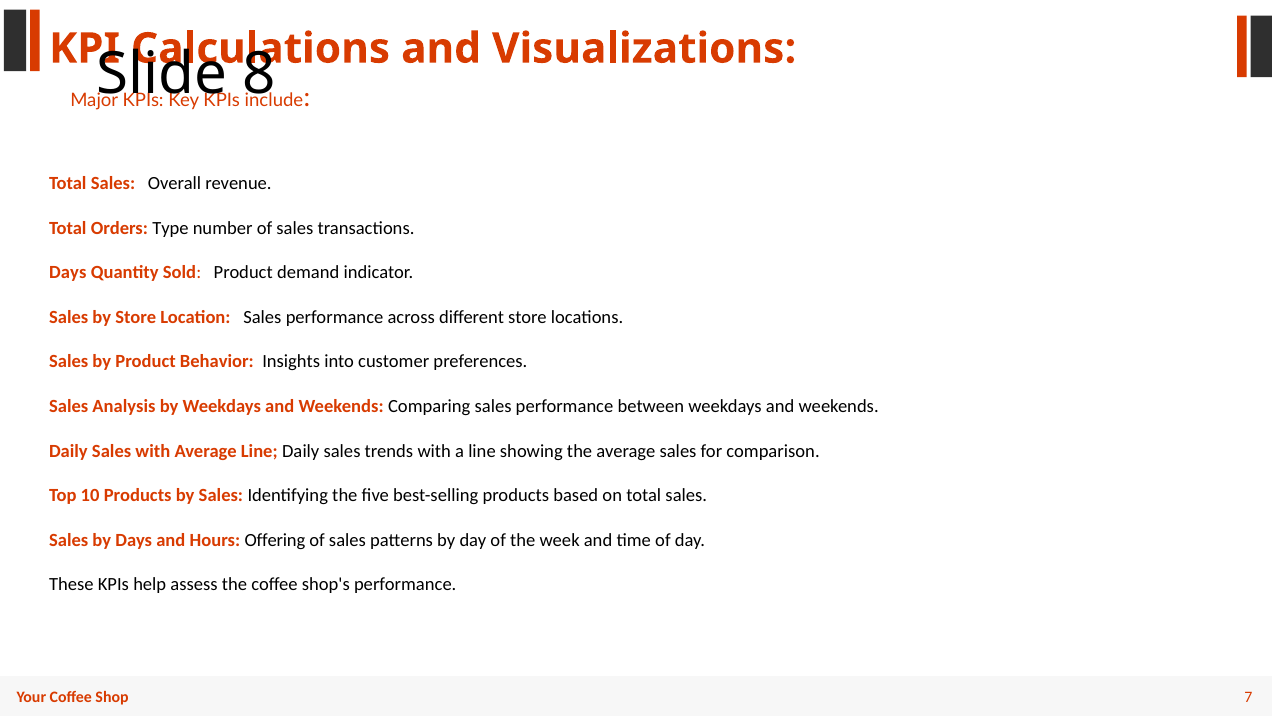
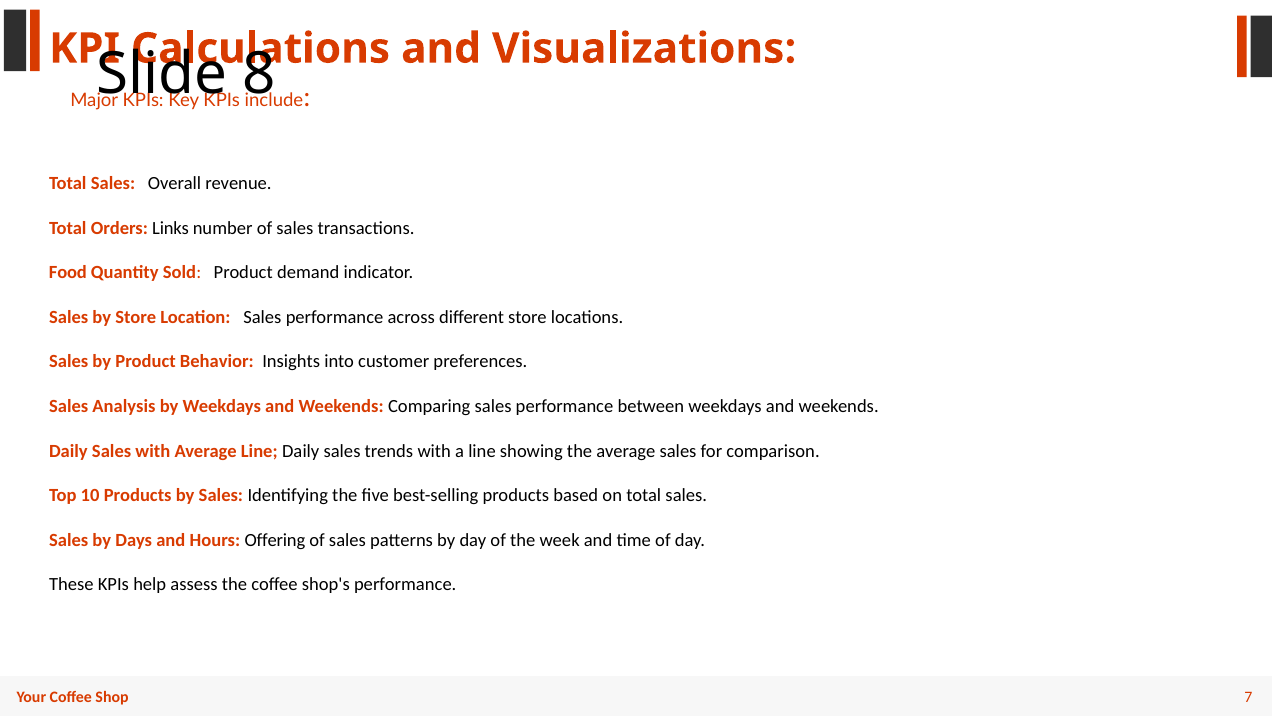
Type: Type -> Links
Days at (68, 272): Days -> Food
